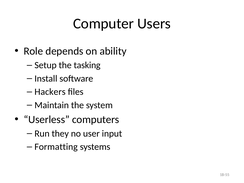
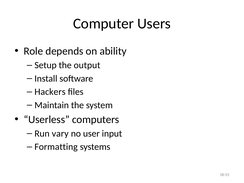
tasking: tasking -> output
they: they -> vary
